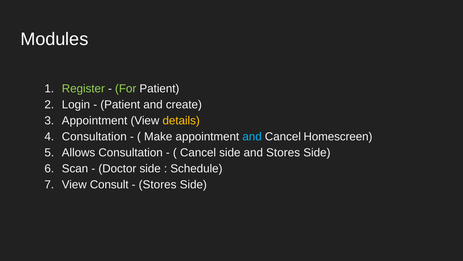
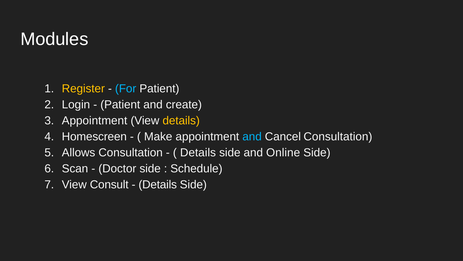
Register colour: light green -> yellow
For colour: light green -> light blue
Consultation at (94, 136): Consultation -> Homescreen
Cancel Homescreen: Homescreen -> Consultation
Cancel at (198, 152): Cancel -> Details
and Stores: Stores -> Online
Stores at (158, 184): Stores -> Details
